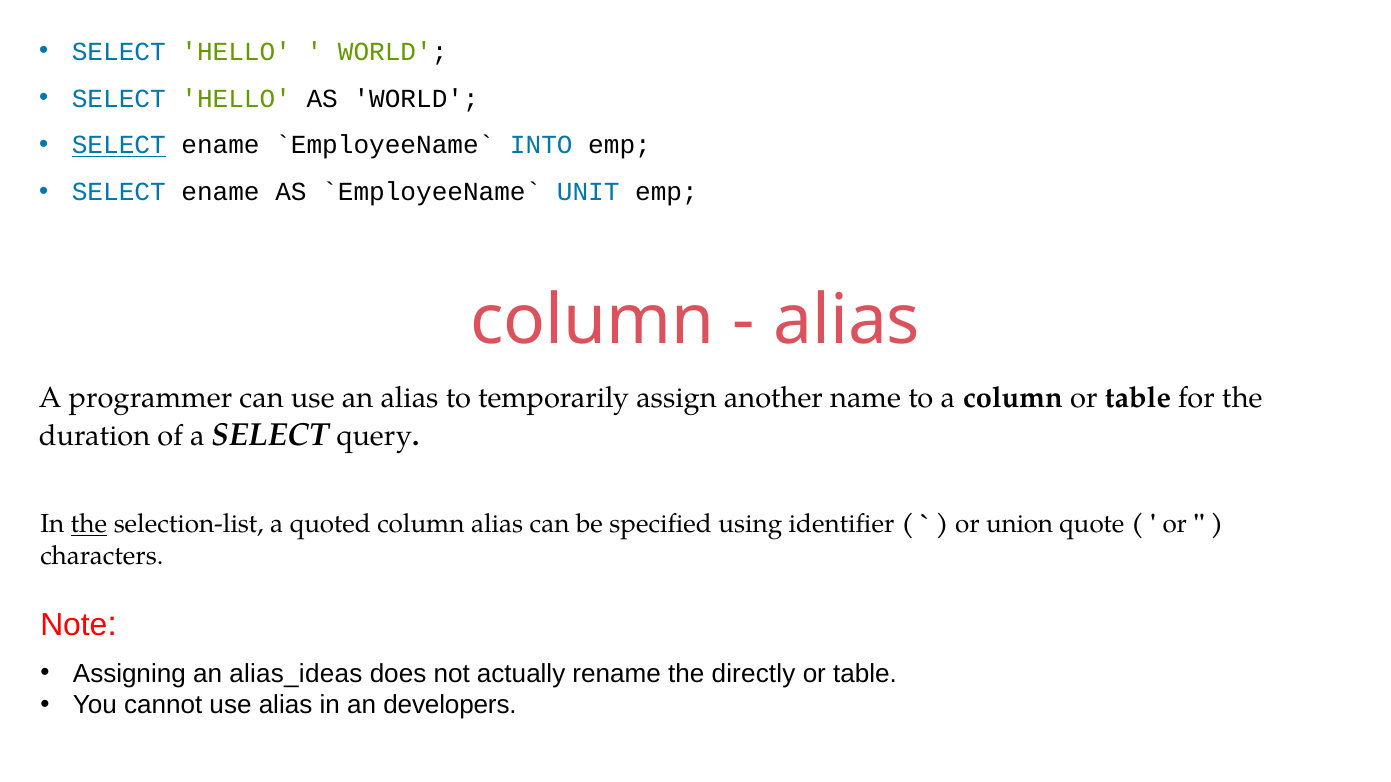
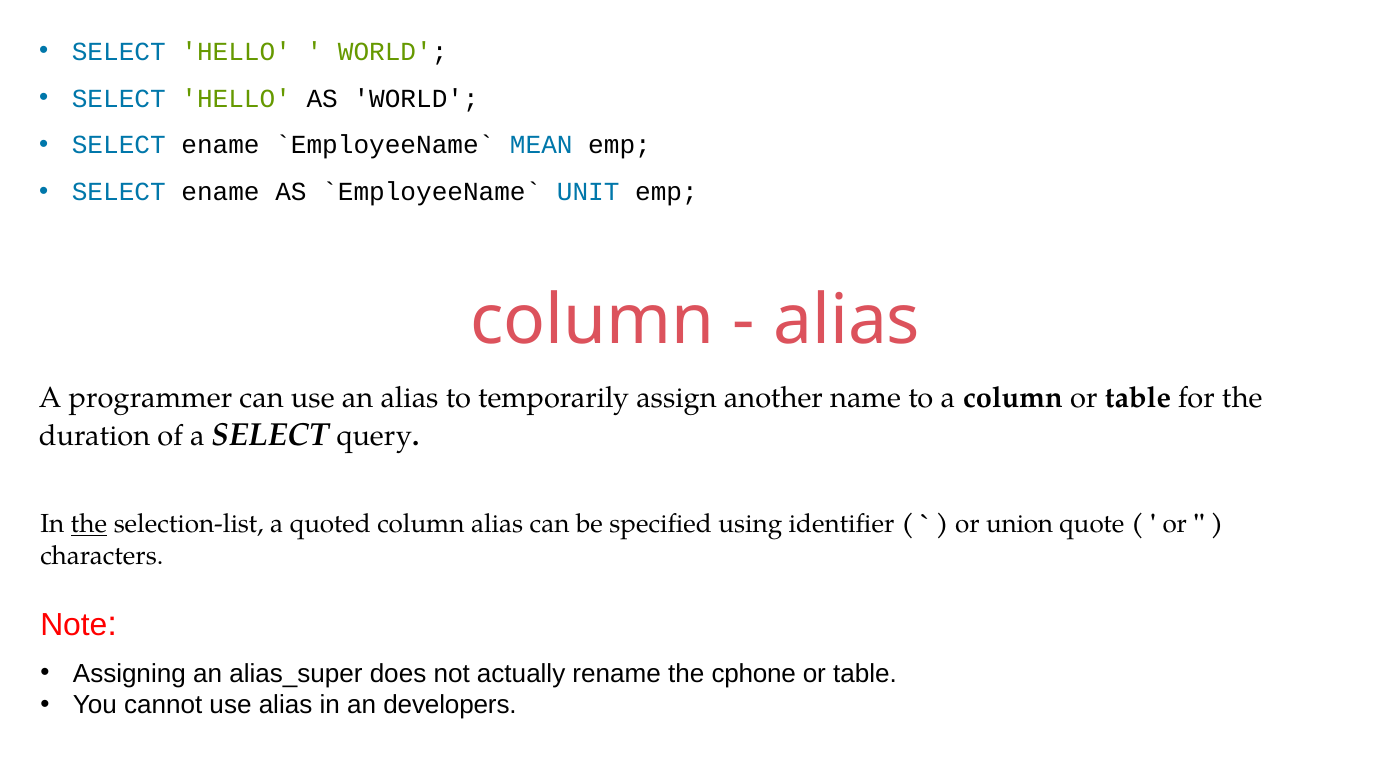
SELECT at (119, 145) underline: present -> none
INTO: INTO -> MEAN
alias_ideas: alias_ideas -> alias_super
directly: directly -> cphone
